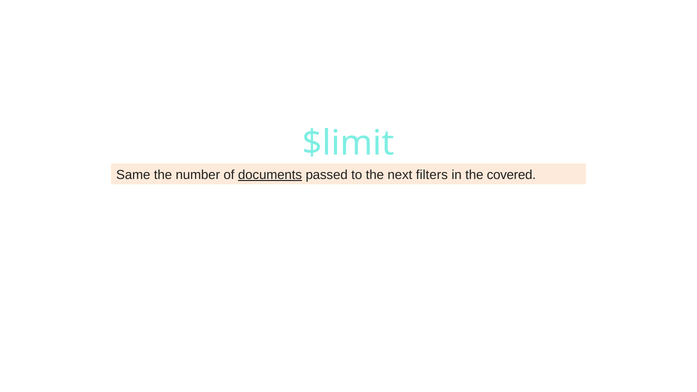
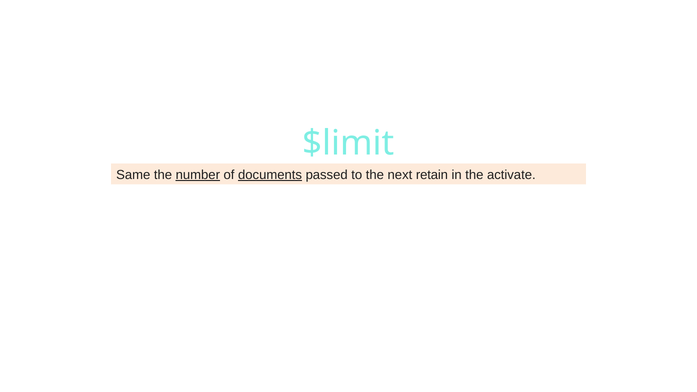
number underline: none -> present
filters: filters -> retain
covered: covered -> activate
